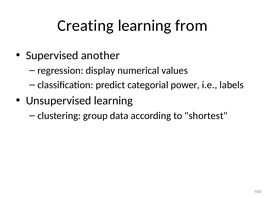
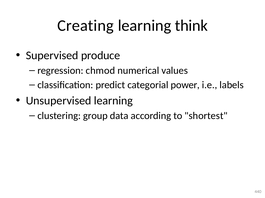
from: from -> think
another: another -> produce
display: display -> chmod
